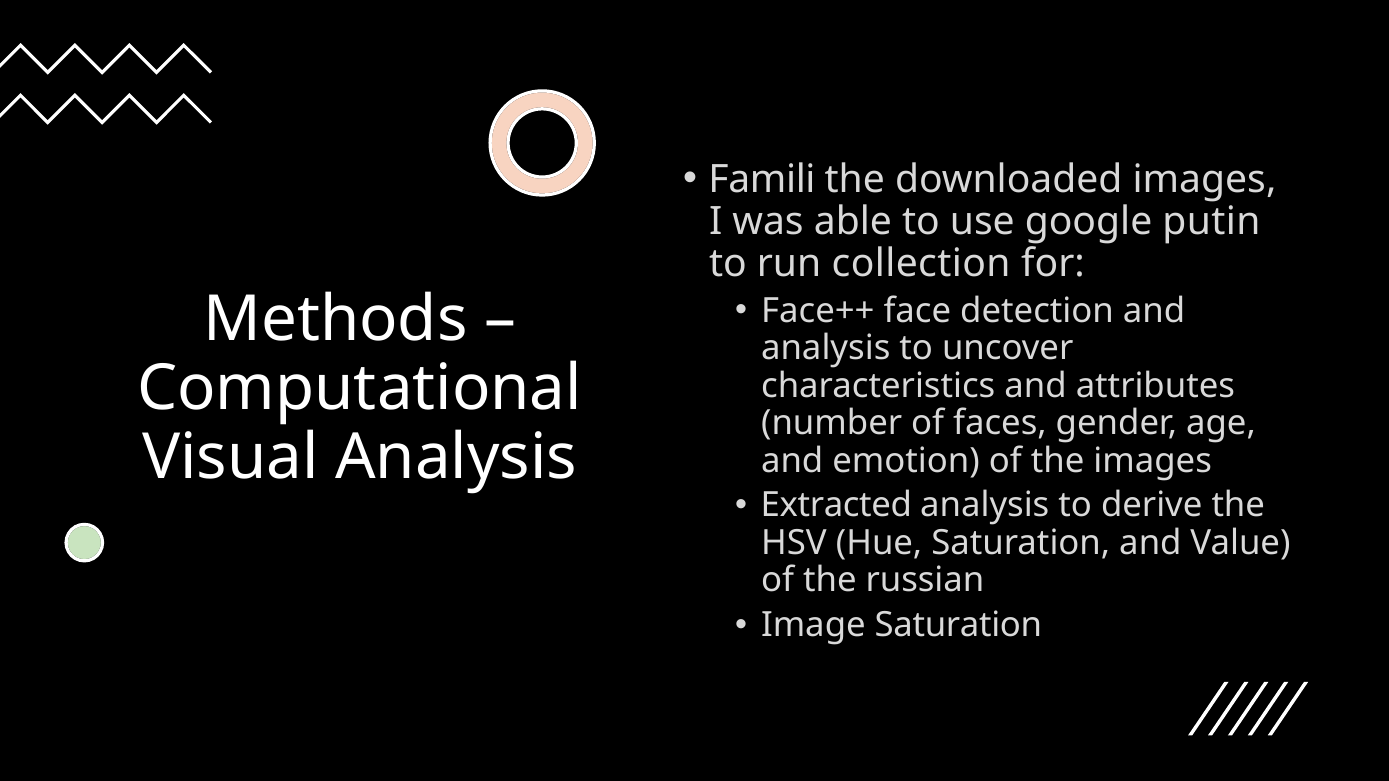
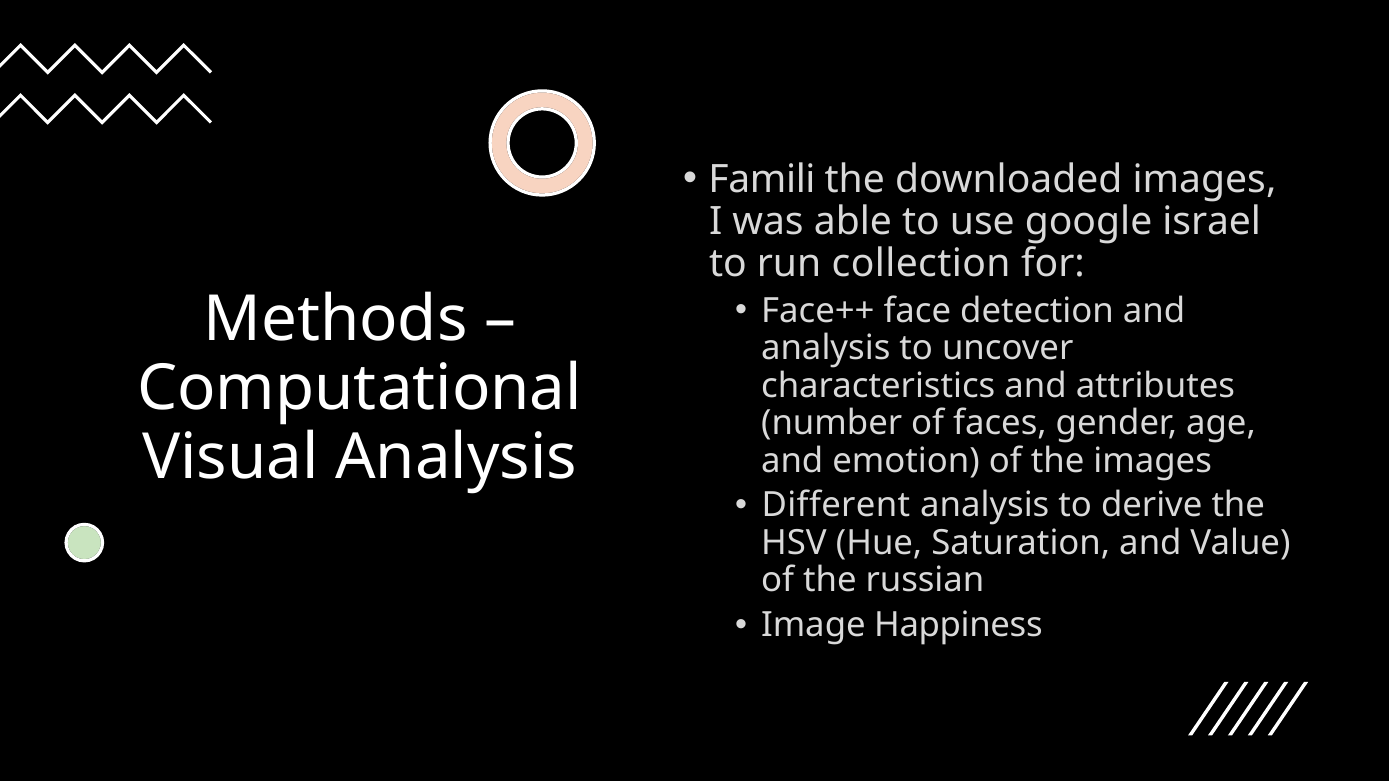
putin: putin -> israel
Extracted: Extracted -> Different
Image Saturation: Saturation -> Happiness
